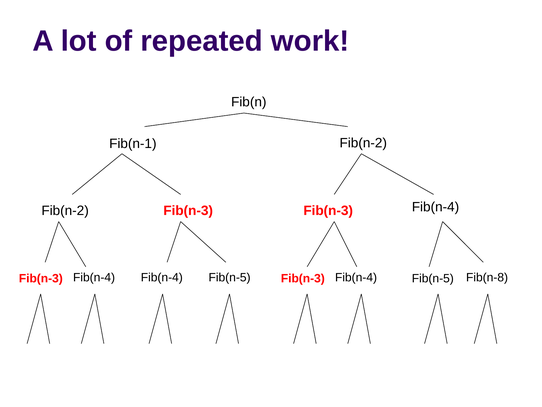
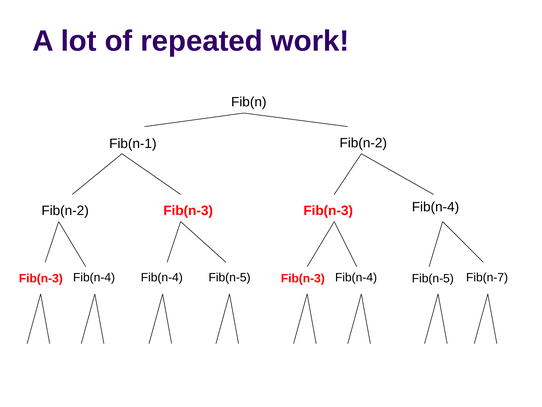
Fib(n-8: Fib(n-8 -> Fib(n-7
